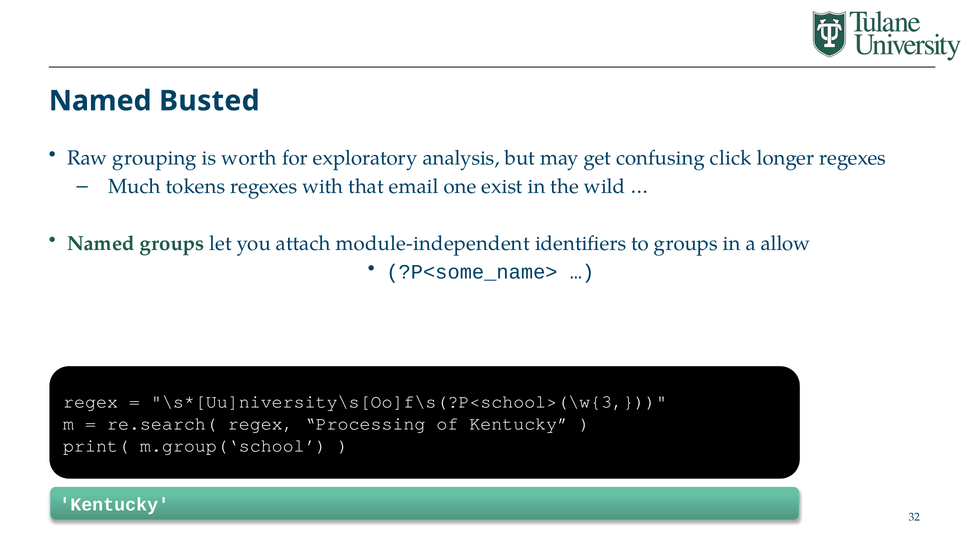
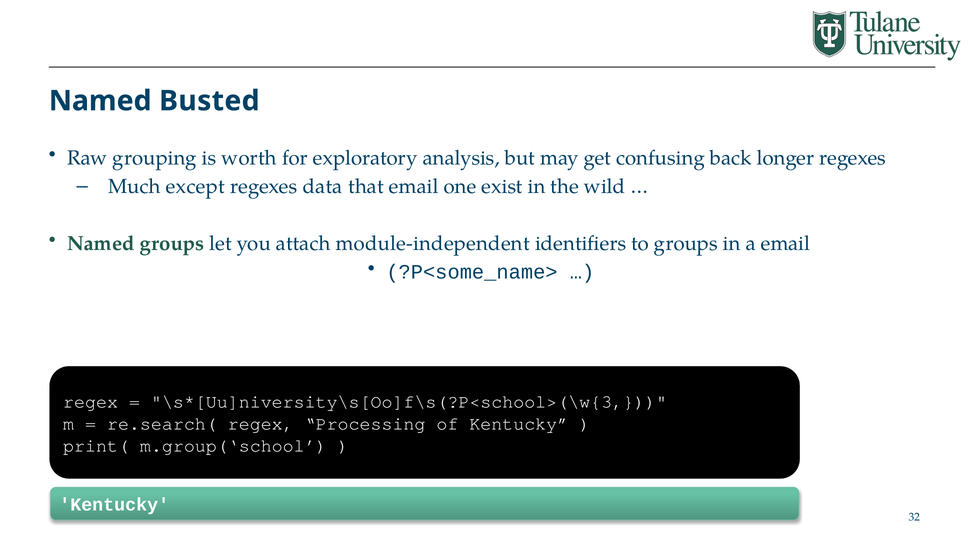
click: click -> back
tokens: tokens -> except
with: with -> data
a allow: allow -> email
